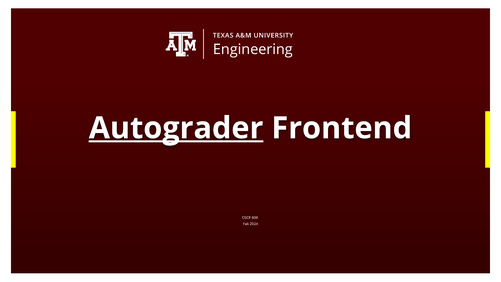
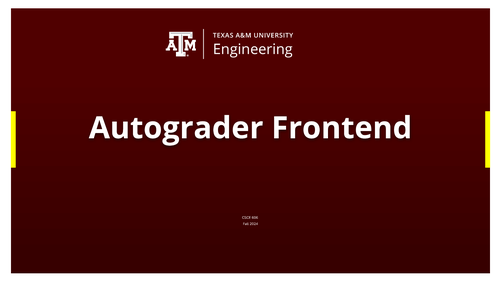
Autograder underline: present -> none
